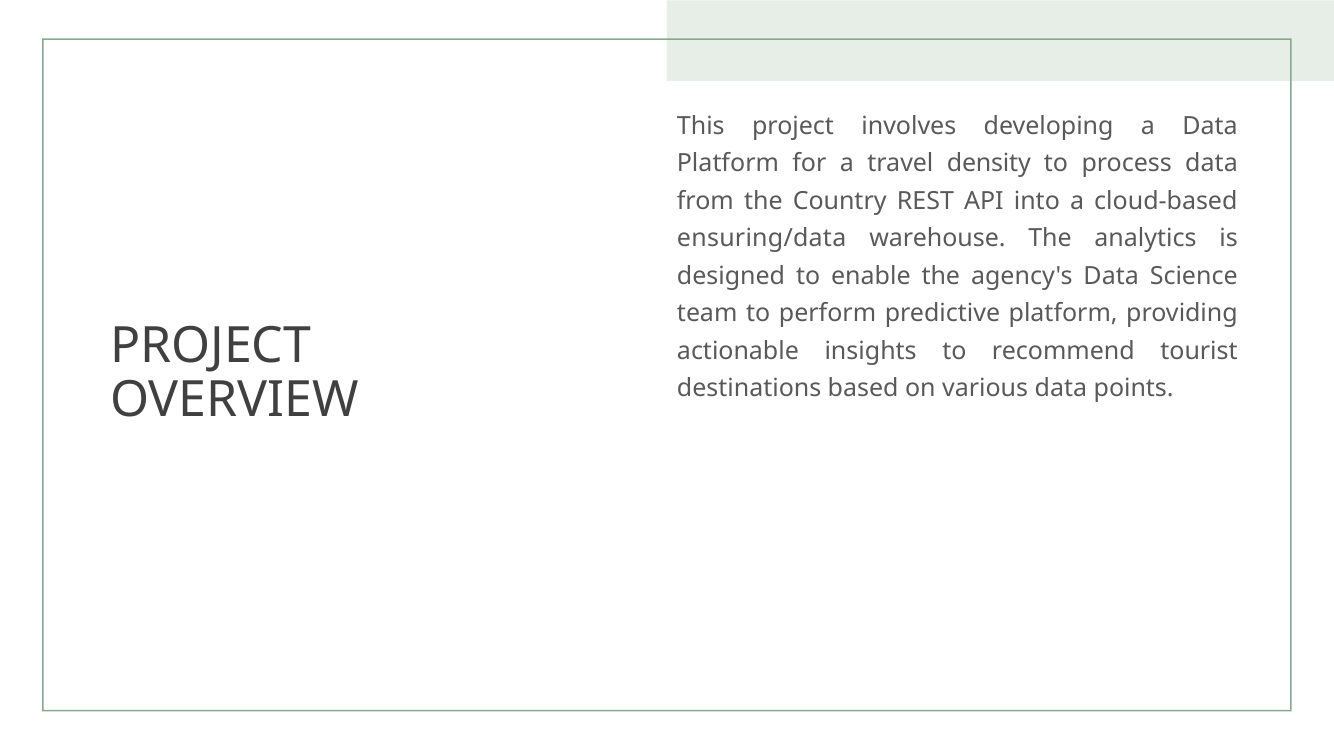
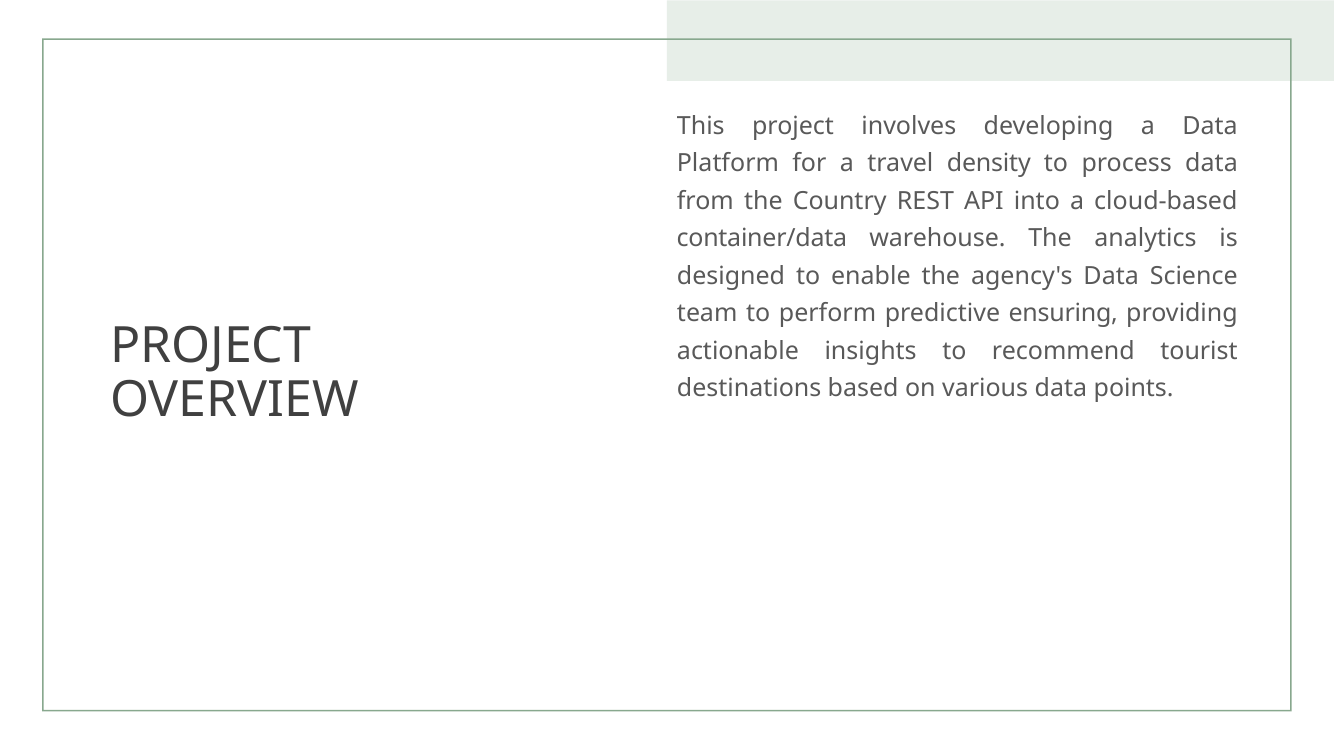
ensuring/data: ensuring/data -> container/data
predictive platform: platform -> ensuring
